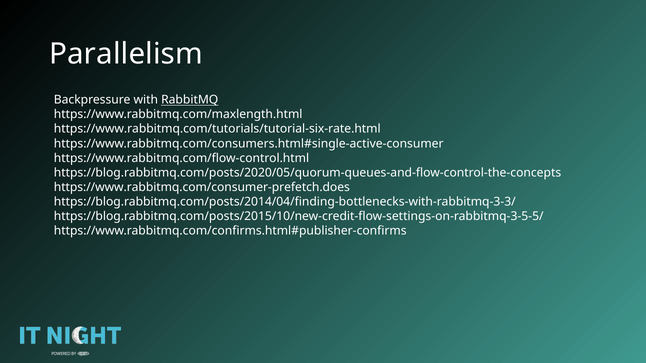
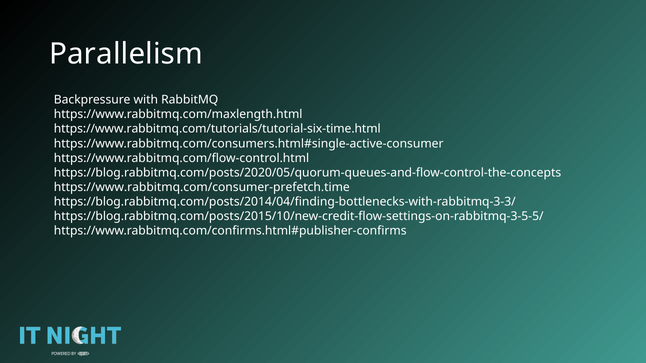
RabbitMQ underline: present -> none
https://www.rabbitmq.com/tutorials/tutorial-six-rate.html: https://www.rabbitmq.com/tutorials/tutorial-six-rate.html -> https://www.rabbitmq.com/tutorials/tutorial-six-time.html
https://www.rabbitmq.com/consumer-prefetch.does: https://www.rabbitmq.com/consumer-prefetch.does -> https://www.rabbitmq.com/consumer-prefetch.time
